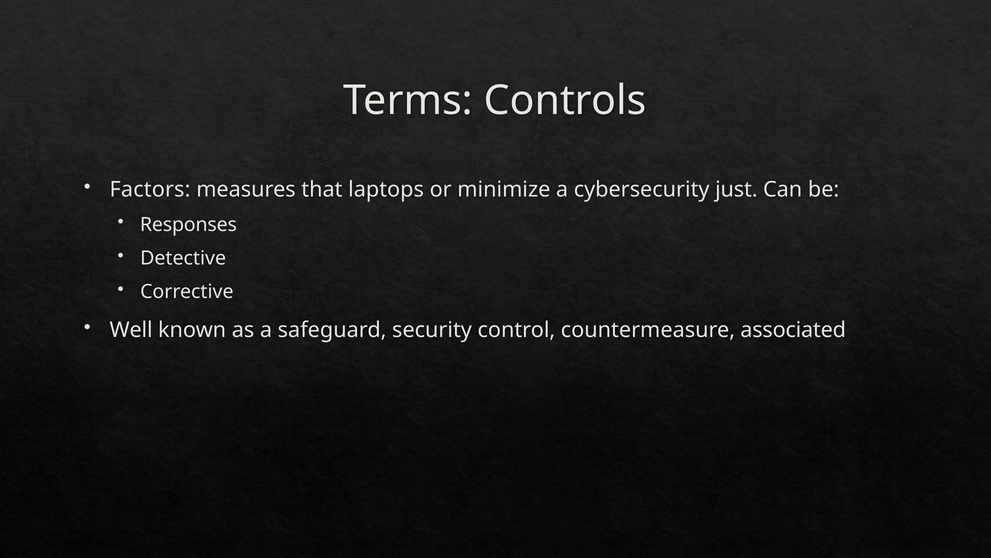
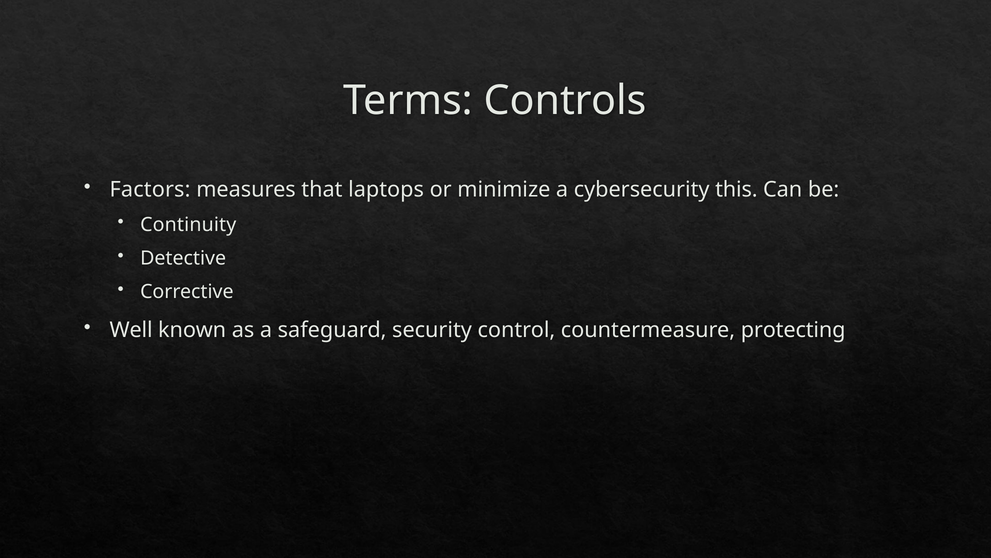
just: just -> this
Responses: Responses -> Continuity
associated: associated -> protecting
